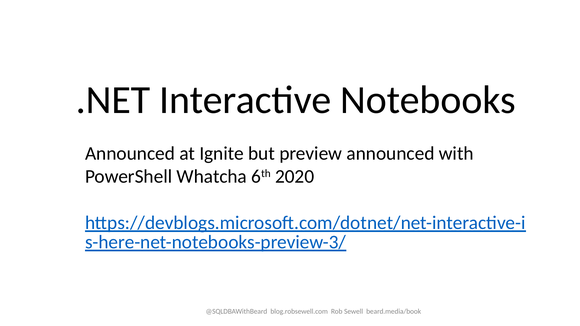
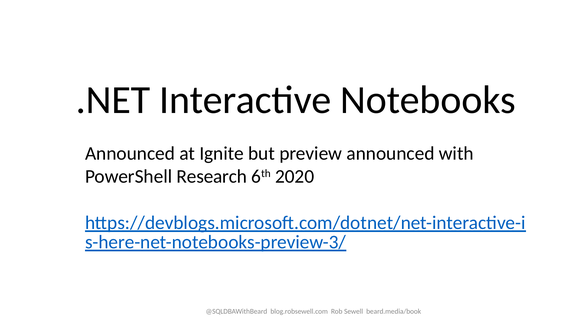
Whatcha: Whatcha -> Research
